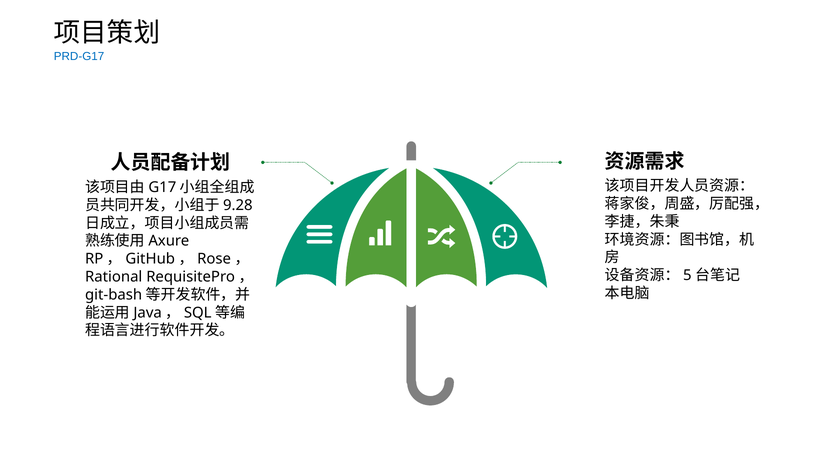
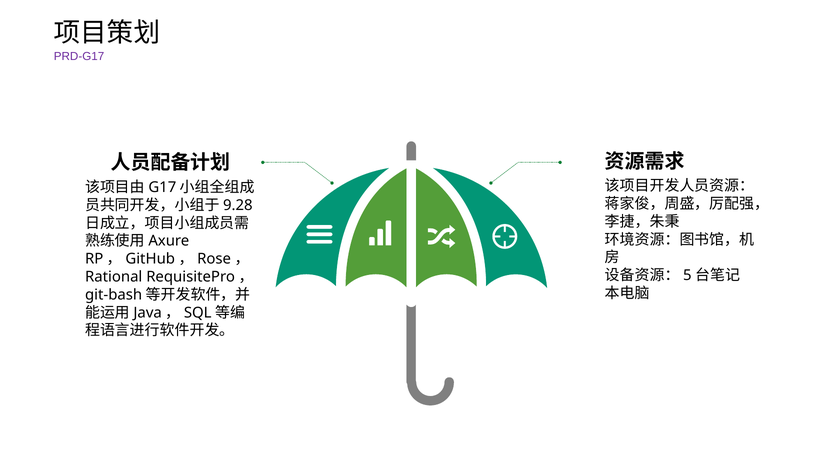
PRD-G17 colour: blue -> purple
